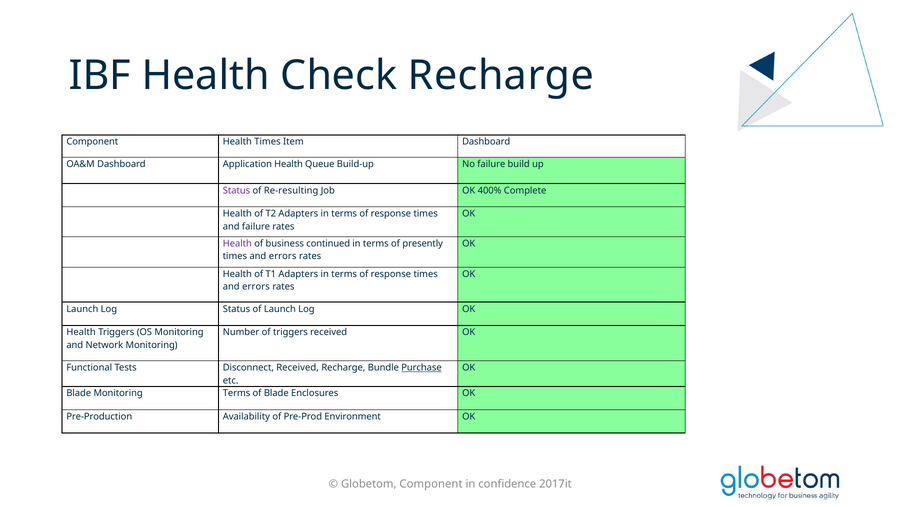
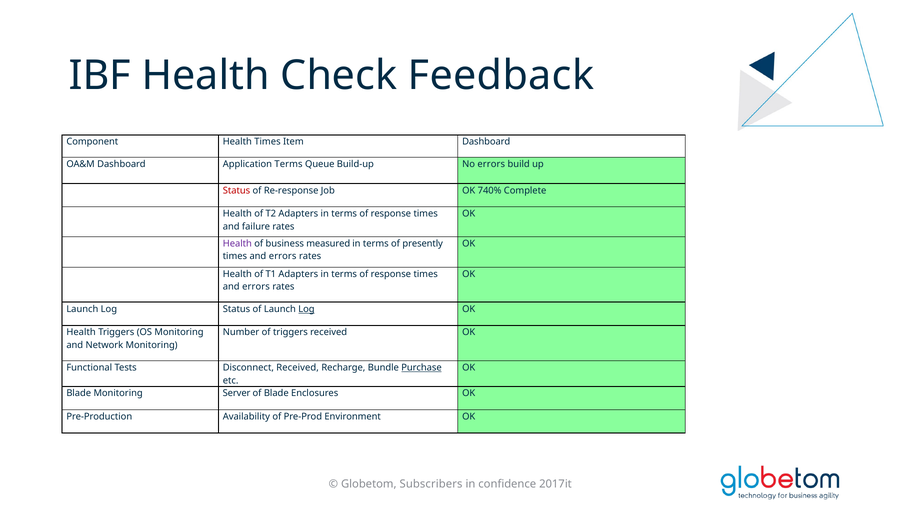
Check Recharge: Recharge -> Feedback
Application Health: Health -> Terms
No failure: failure -> errors
Status at (237, 190) colour: purple -> red
Re-resulting: Re-resulting -> Re-response
400%: 400% -> 740%
continued: continued -> measured
Log at (306, 309) underline: none -> present
Monitoring Terms: Terms -> Server
Globetom Component: Component -> Subscribers
